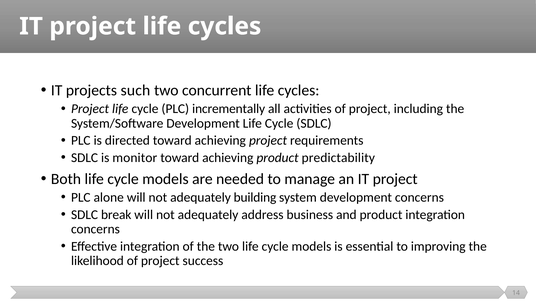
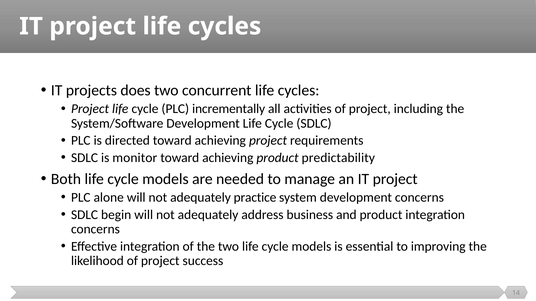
such: such -> does
building: building -> practice
break: break -> begin
